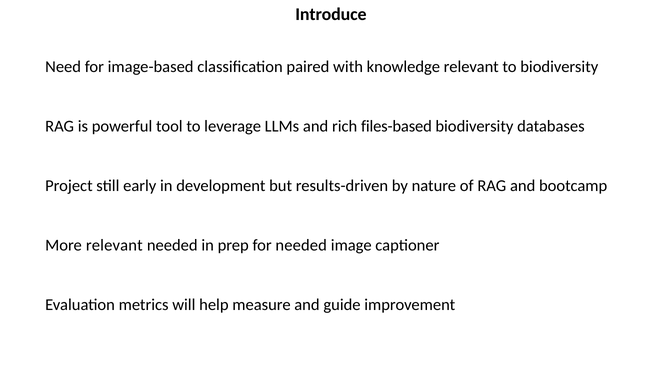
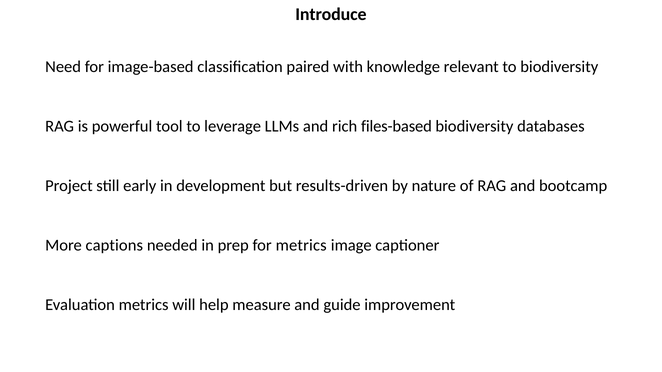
More relevant: relevant -> captions
for needed: needed -> metrics
